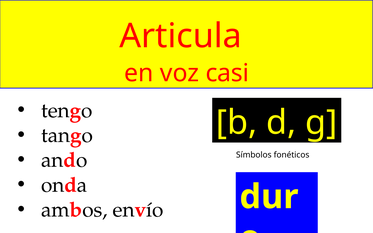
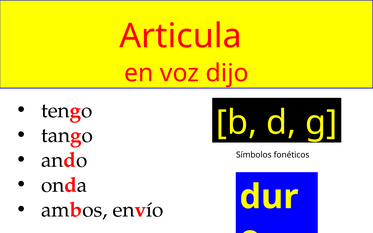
casi: casi -> dijo
